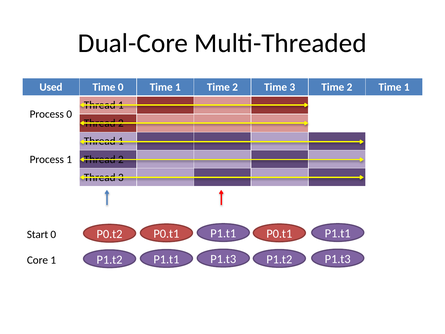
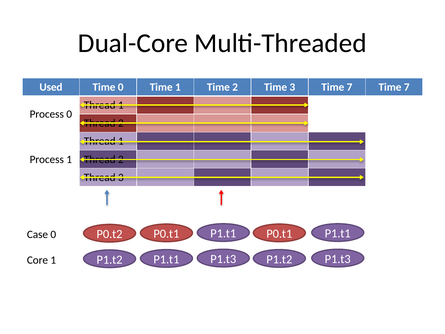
3 Time 2: 2 -> 7
1 at (407, 87): 1 -> 7
Start: Start -> Case
